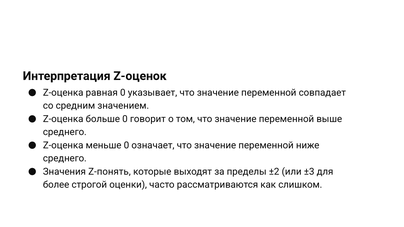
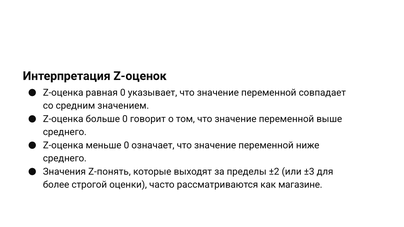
слишком: слишком -> магазине
